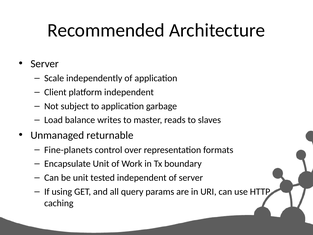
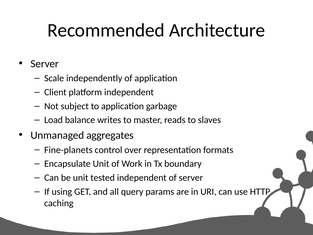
returnable: returnable -> aggregates
